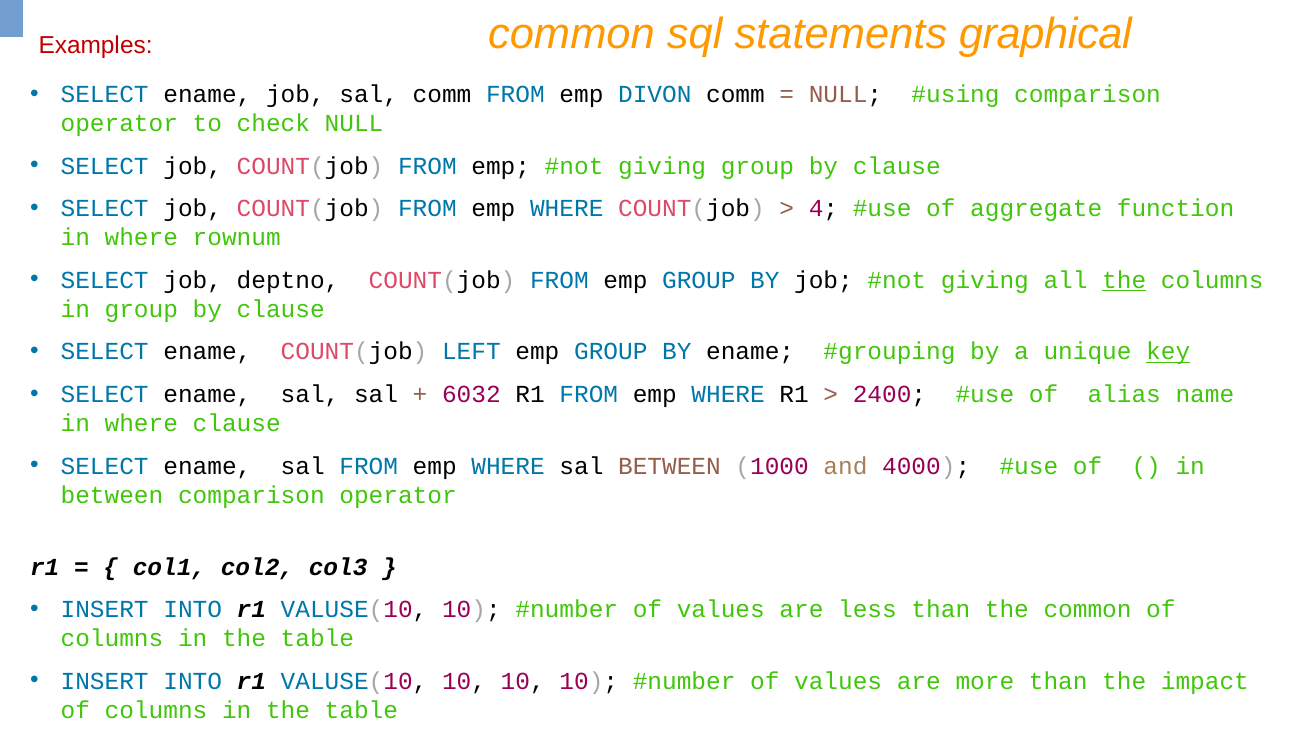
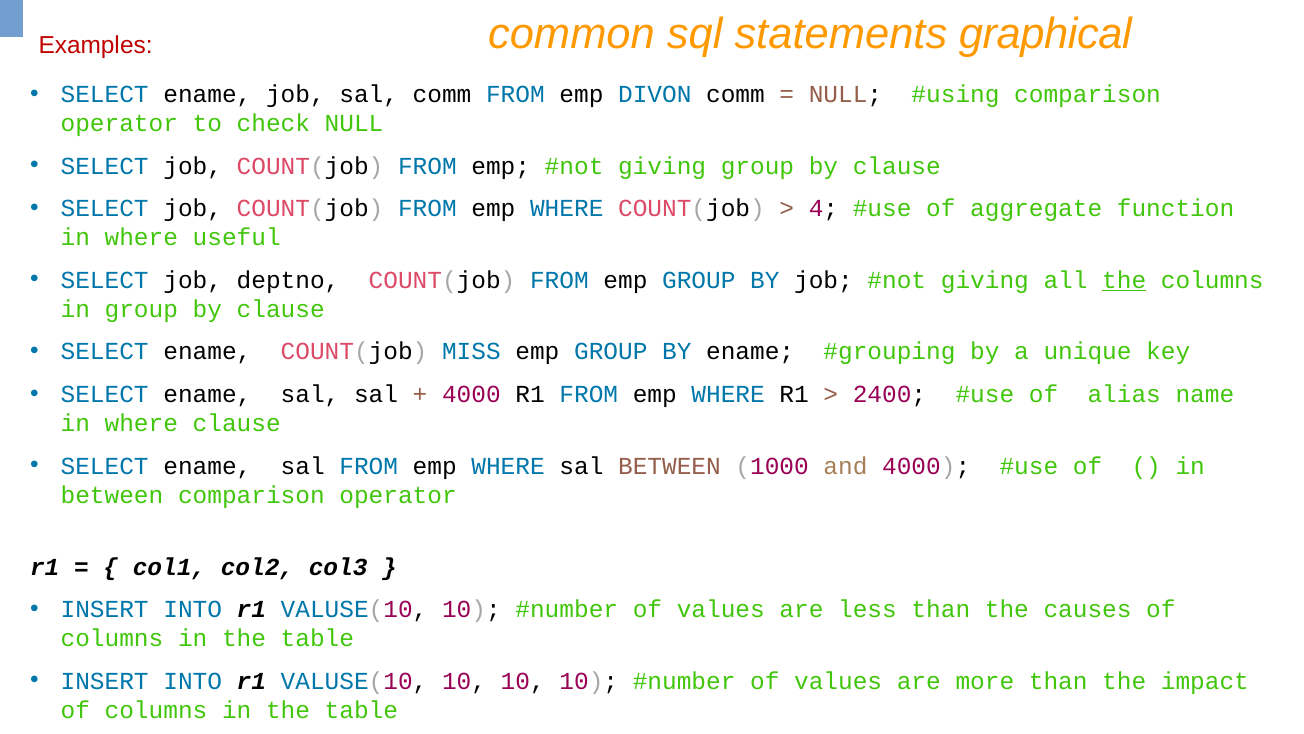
rownum: rownum -> useful
LEFT: LEFT -> MISS
key underline: present -> none
6032 at (471, 394): 6032 -> 4000
the common: common -> causes
